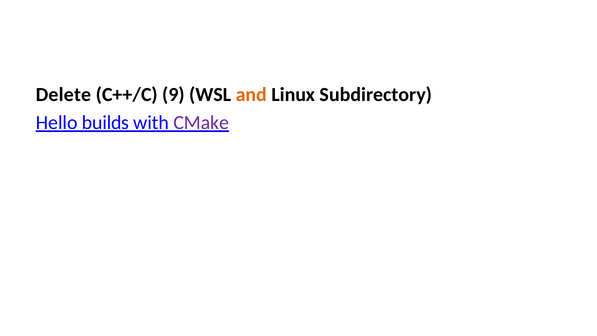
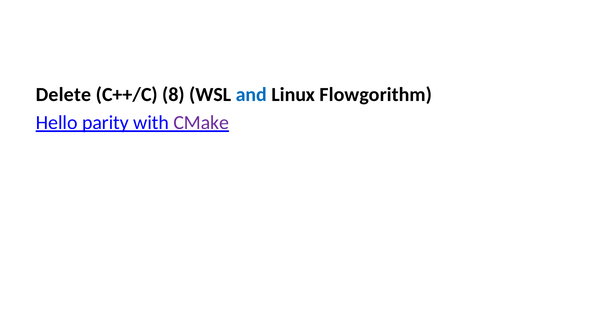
9: 9 -> 8
and colour: orange -> blue
Subdirectory: Subdirectory -> Flowgorithm
builds: builds -> parity
